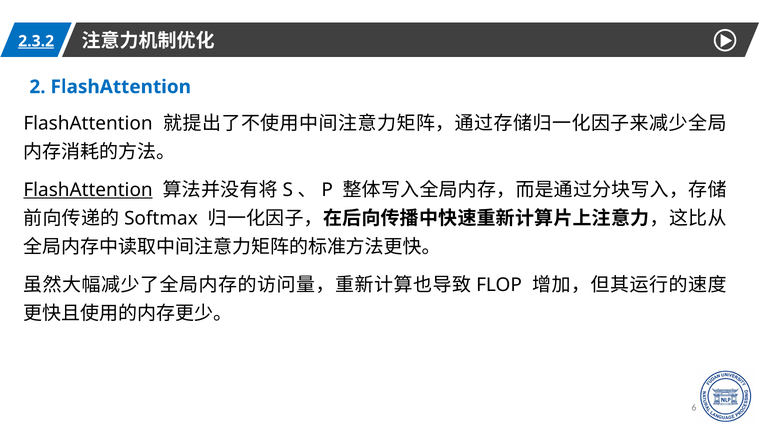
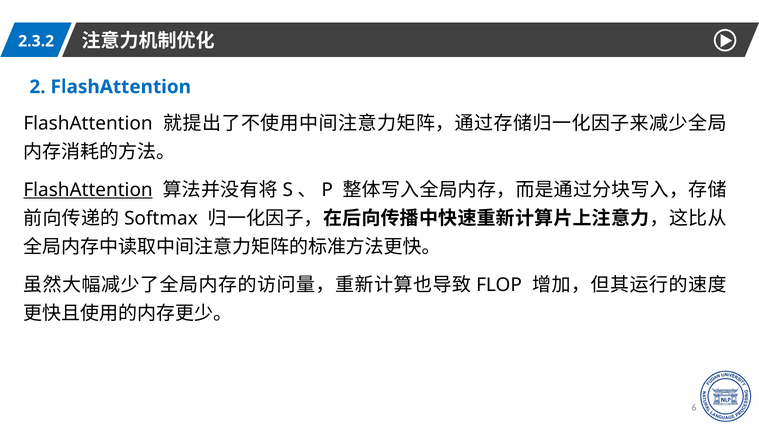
2.3.2 underline: present -> none
